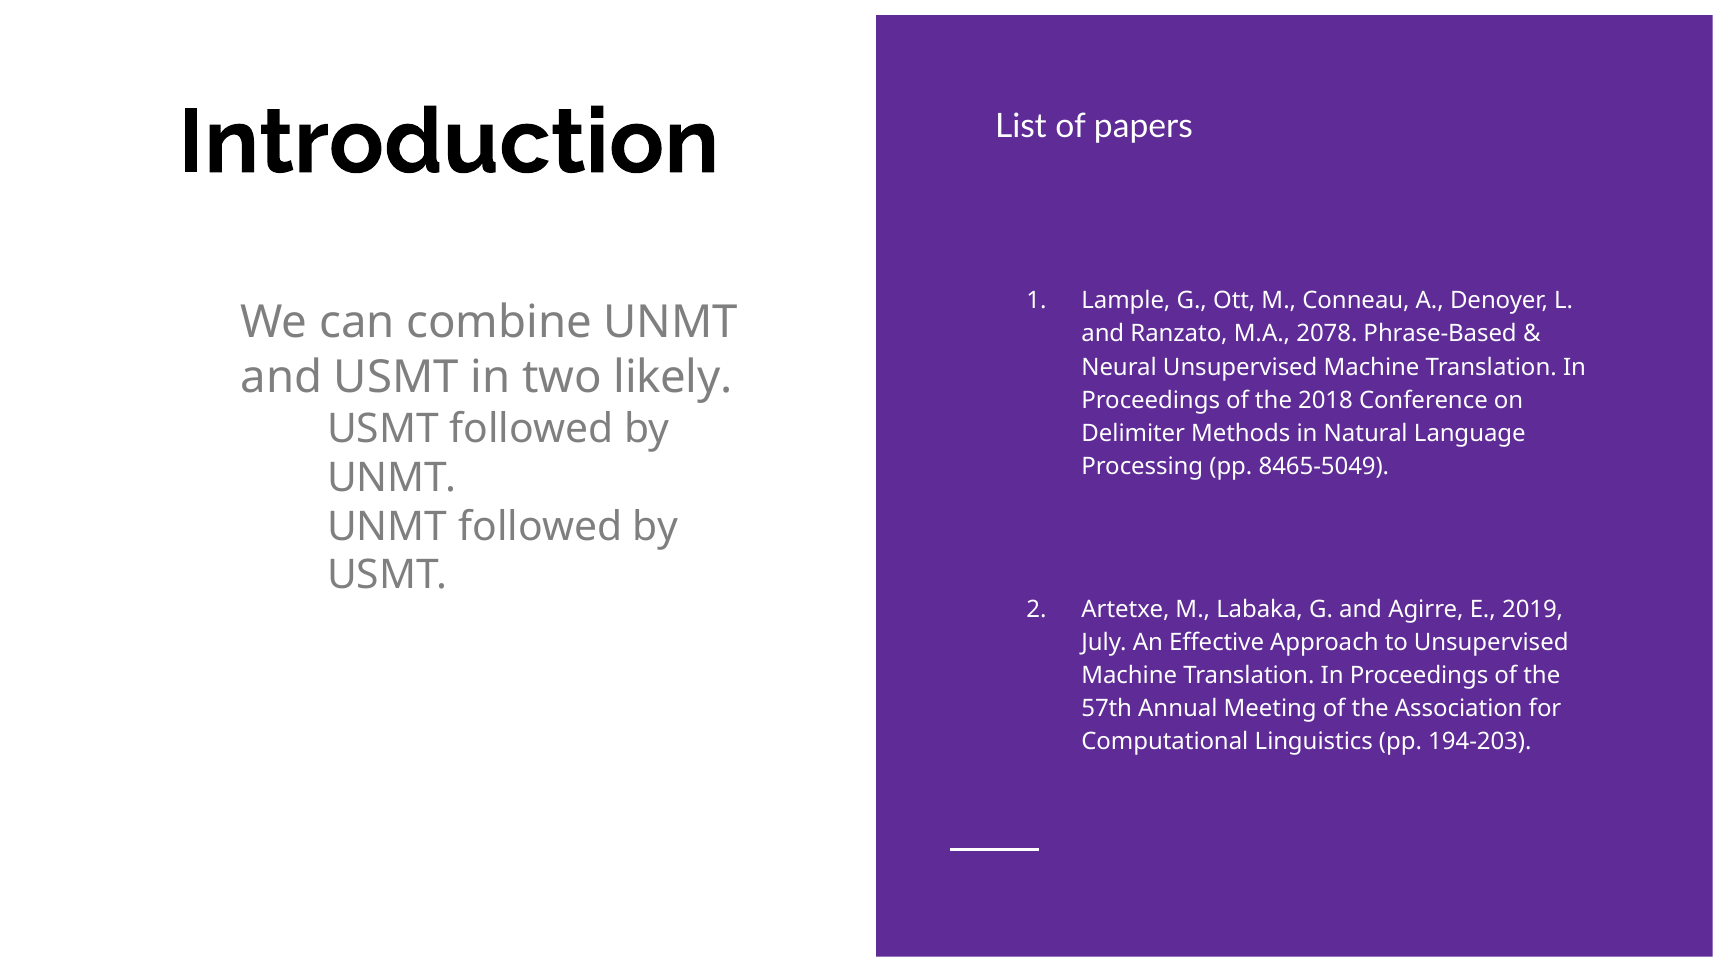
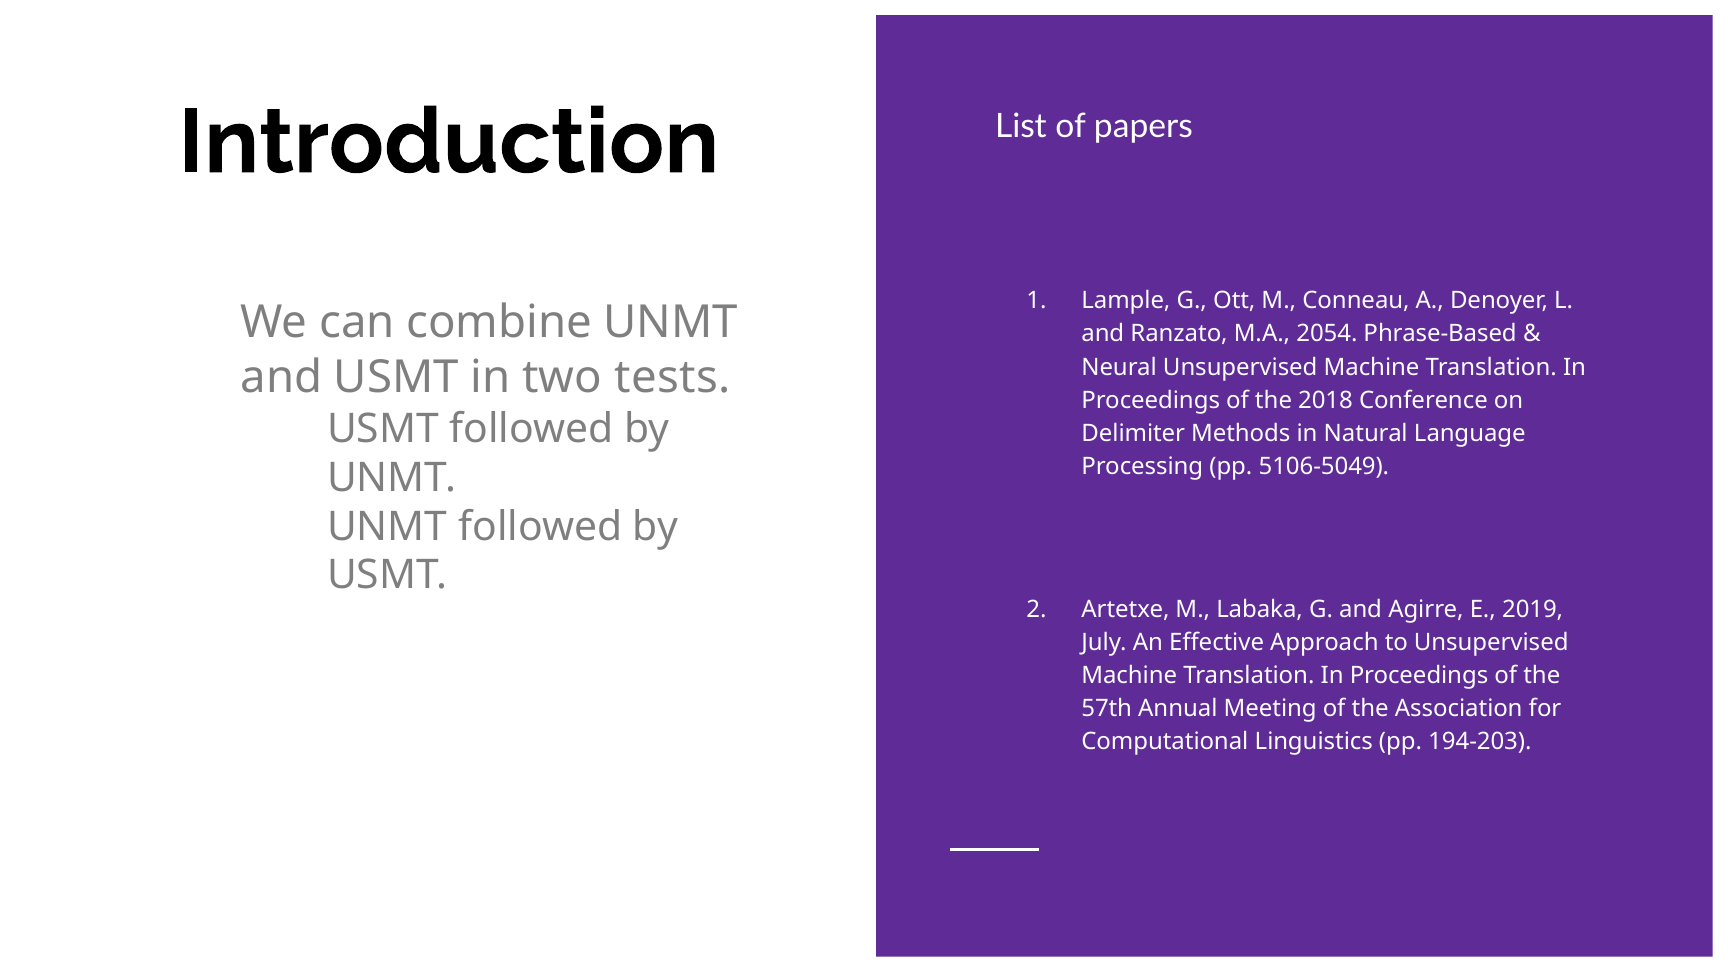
2078: 2078 -> 2054
likely: likely -> tests
8465-5049: 8465-5049 -> 5106-5049
